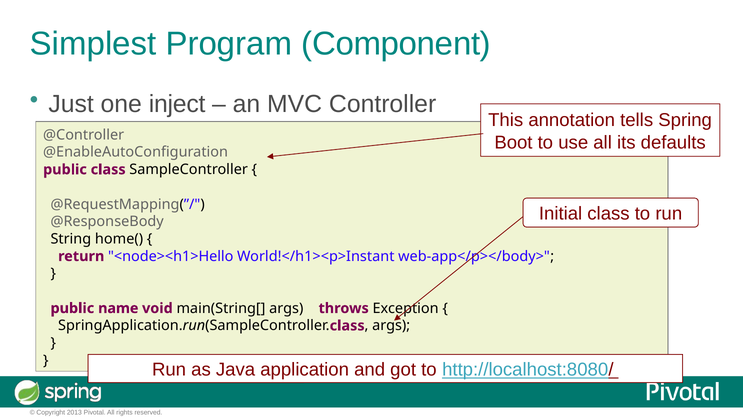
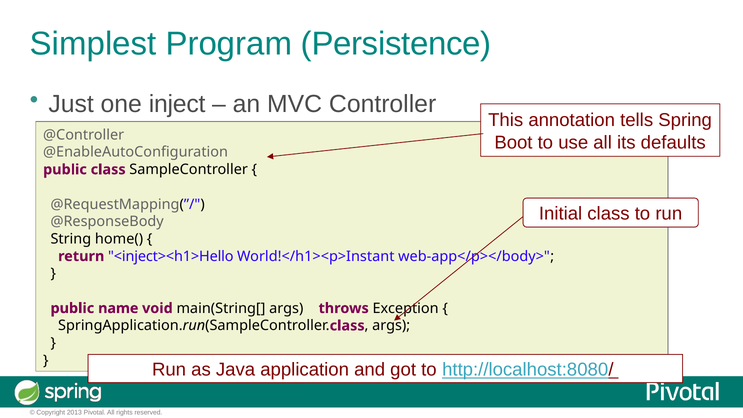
Component: Component -> Persistence
<node><h1>Hello: <node><h1>Hello -> <inject><h1>Hello
